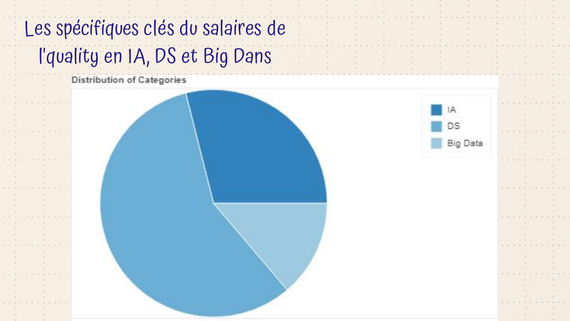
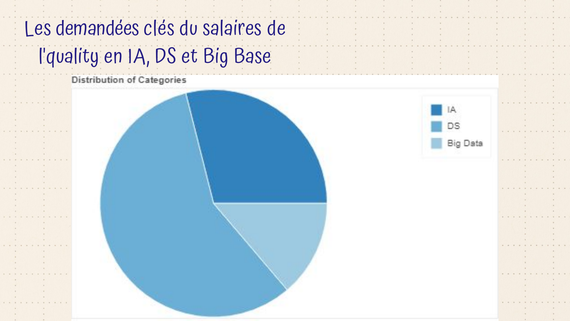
spécifiques: spécifiques -> demandées
Dans: Dans -> Base
